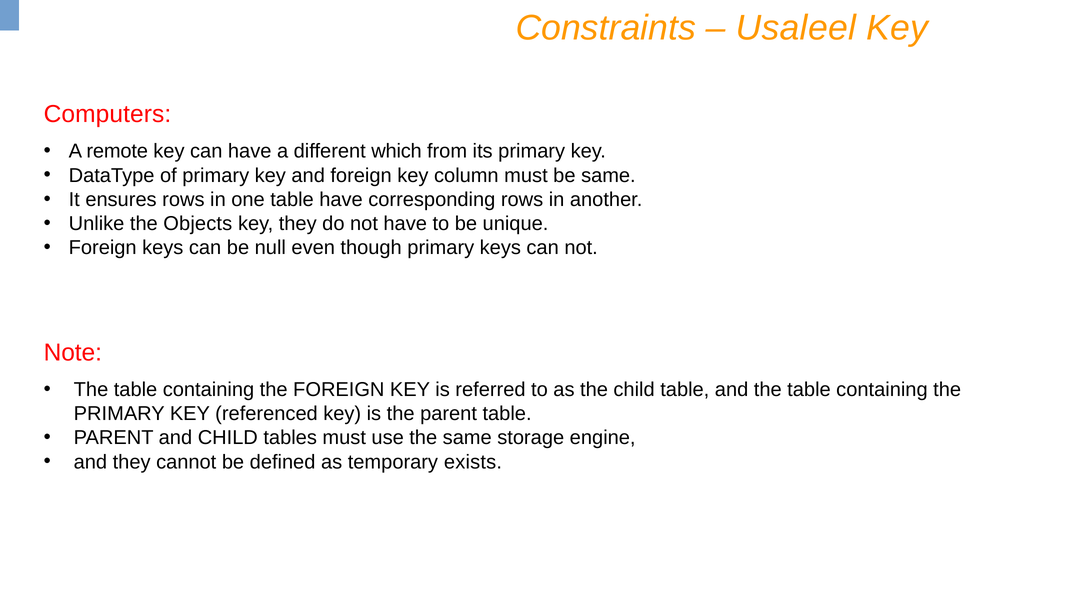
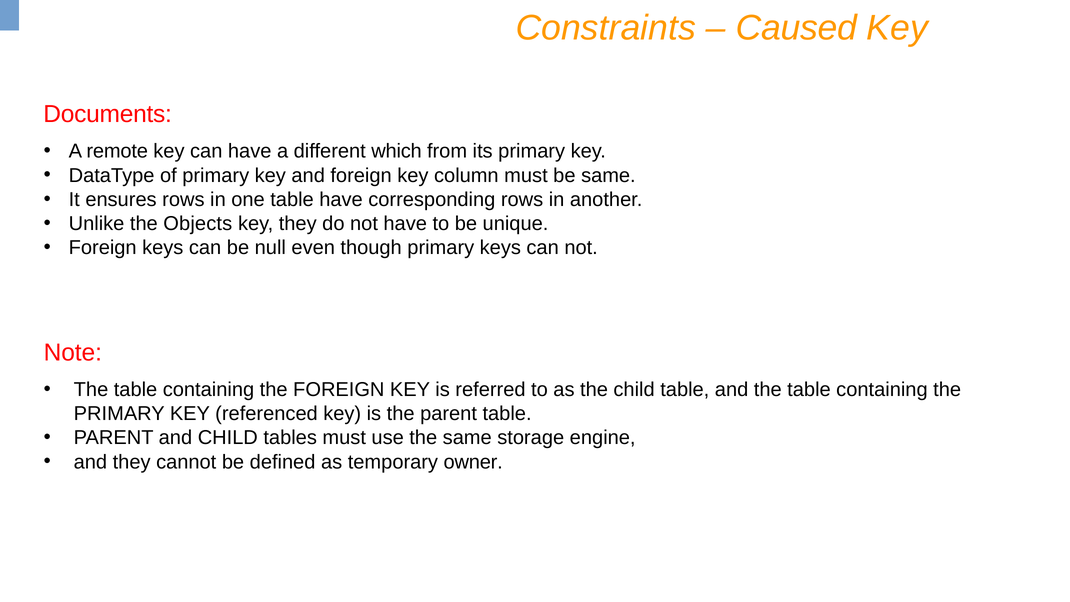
Usaleel: Usaleel -> Caused
Computers: Computers -> Documents
exists: exists -> owner
